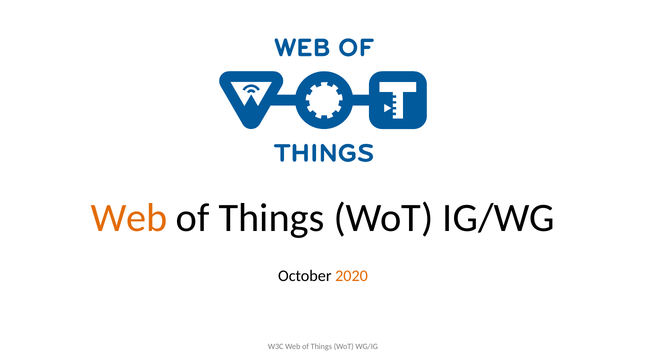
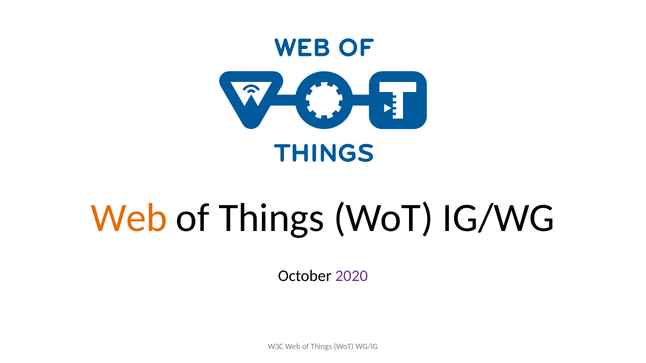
2020 colour: orange -> purple
